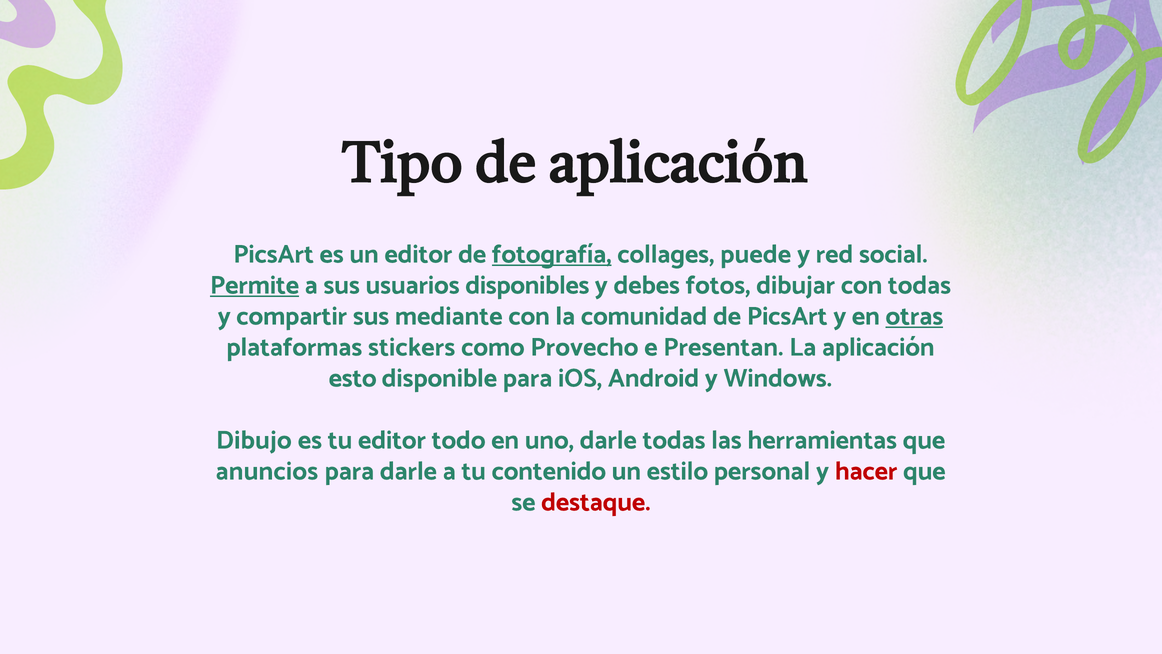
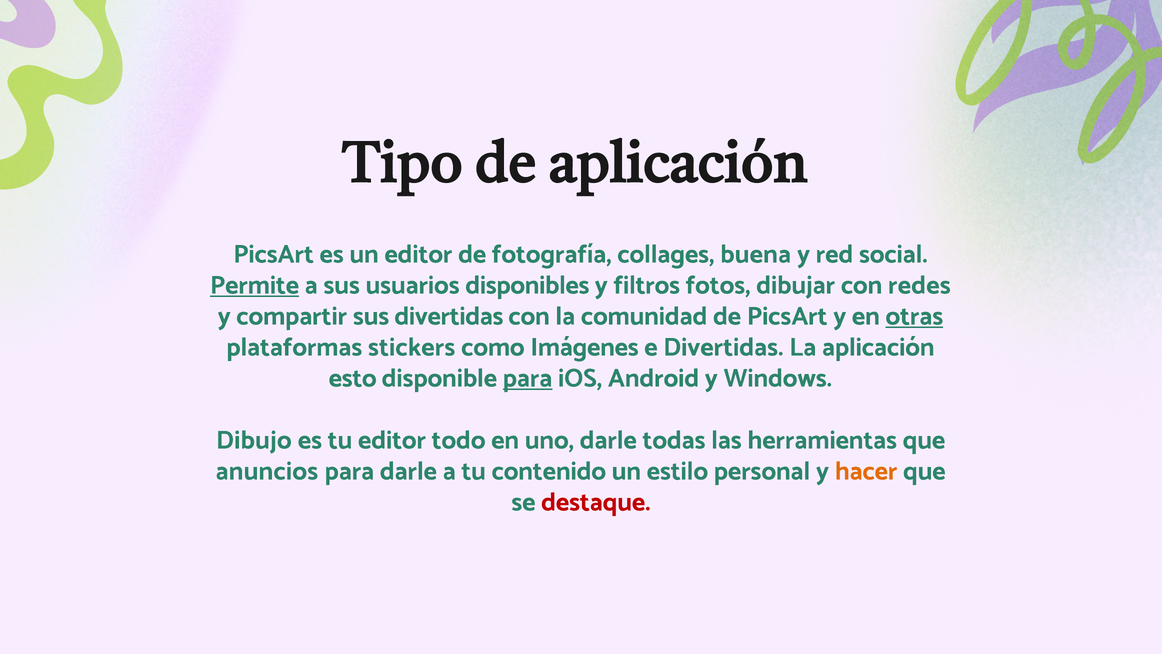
fotografía underline: present -> none
puede: puede -> buena
debes: debes -> filtros
con todas: todas -> redes
sus mediante: mediante -> divertidas
Provecho: Provecho -> Imágenes
e Presentan: Presentan -> Divertidas
para at (528, 378) underline: none -> present
hacer colour: red -> orange
